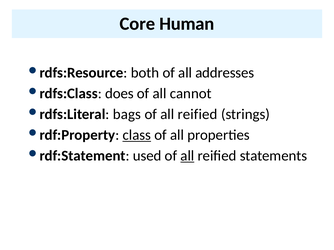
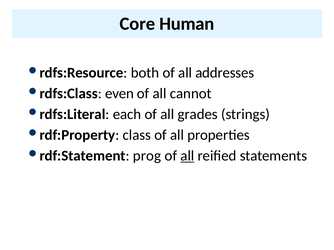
does: does -> even
bags: bags -> each
reified at (198, 114): reified -> grades
class underline: present -> none
used: used -> prog
